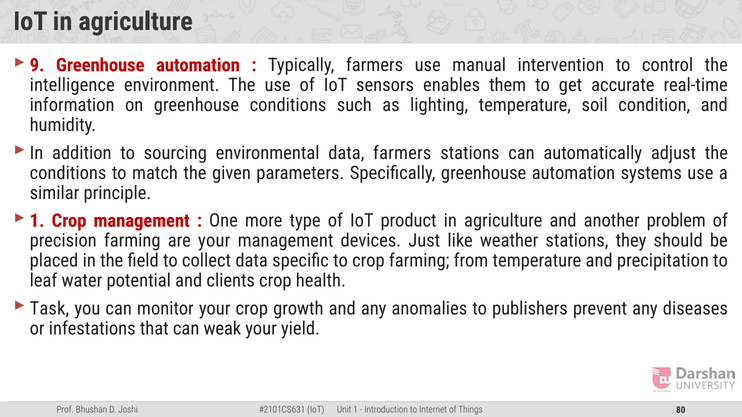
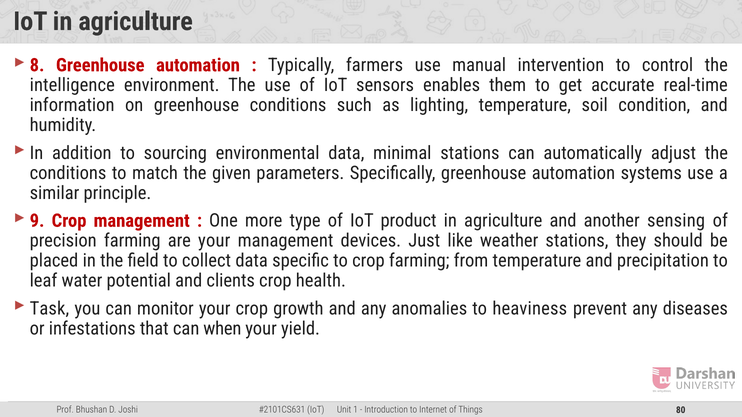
9: 9 -> 8
data farmers: farmers -> minimal
1 at (37, 221): 1 -> 9
problem: problem -> sensing
publishers: publishers -> heaviness
weak: weak -> when
